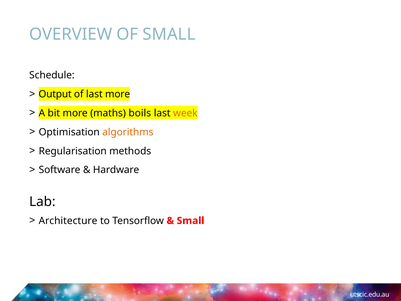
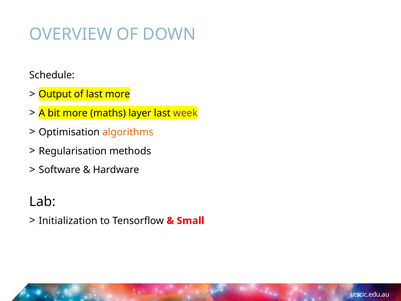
OF SMALL: SMALL -> DOWN
boils: boils -> layer
week colour: orange -> purple
Architecture: Architecture -> Initialization
